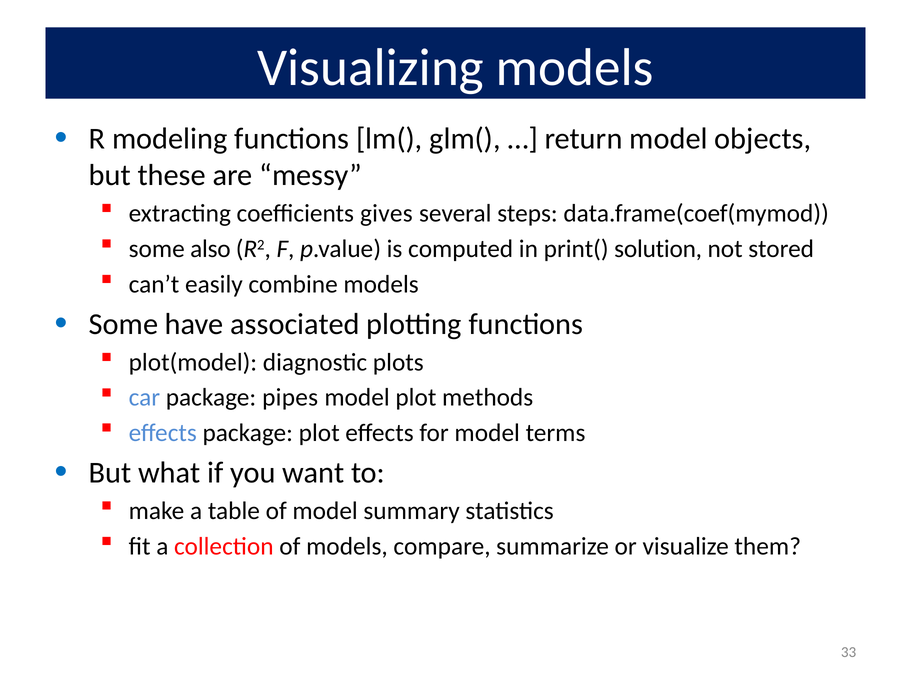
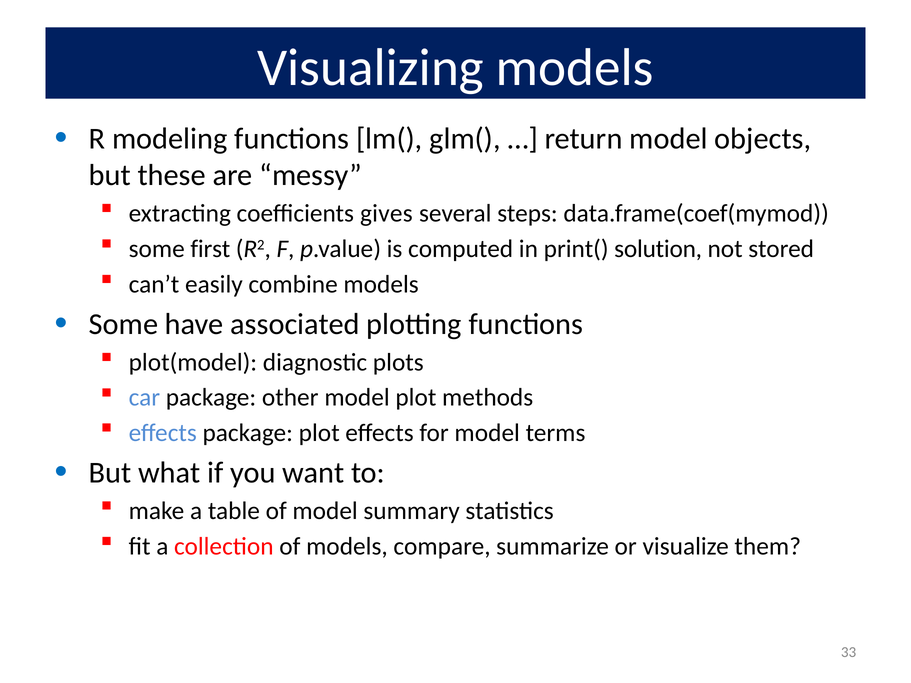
also: also -> first
pipes: pipes -> other
